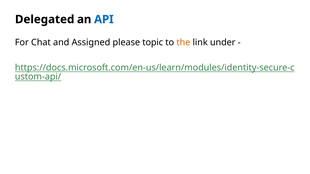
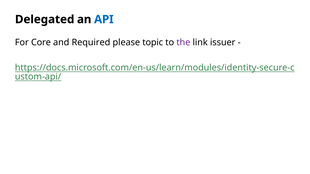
Chat: Chat -> Core
Assigned: Assigned -> Required
the colour: orange -> purple
under: under -> issuer
